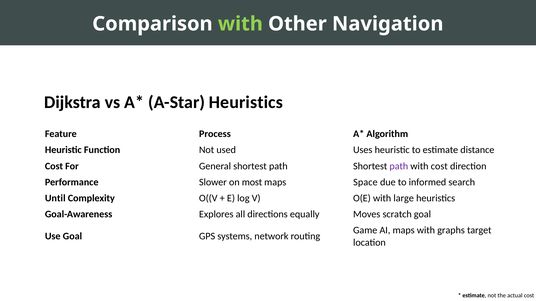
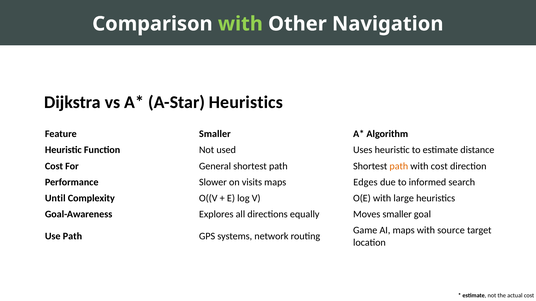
Feature Process: Process -> Smaller
path at (399, 166) colour: purple -> orange
most: most -> visits
Space: Space -> Edges
Moves scratch: scratch -> smaller
graphs: graphs -> source
Use Goal: Goal -> Path
